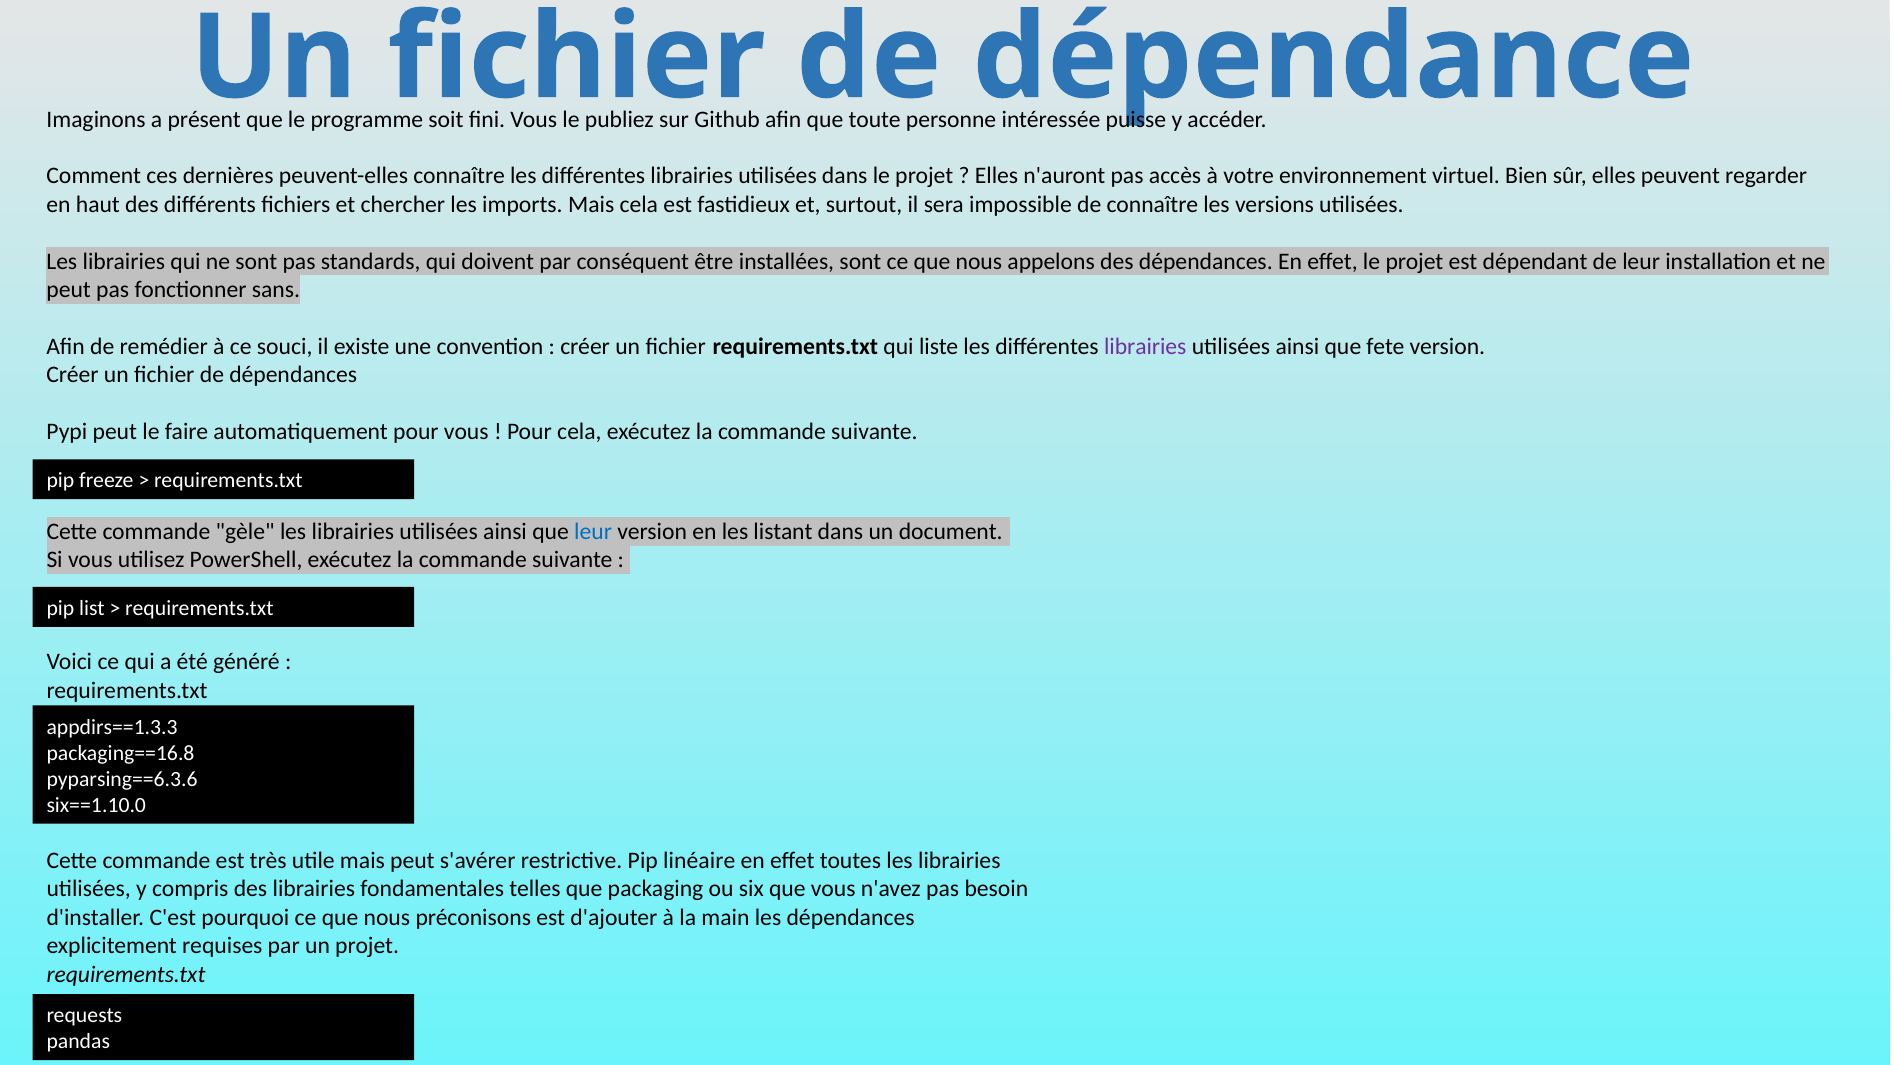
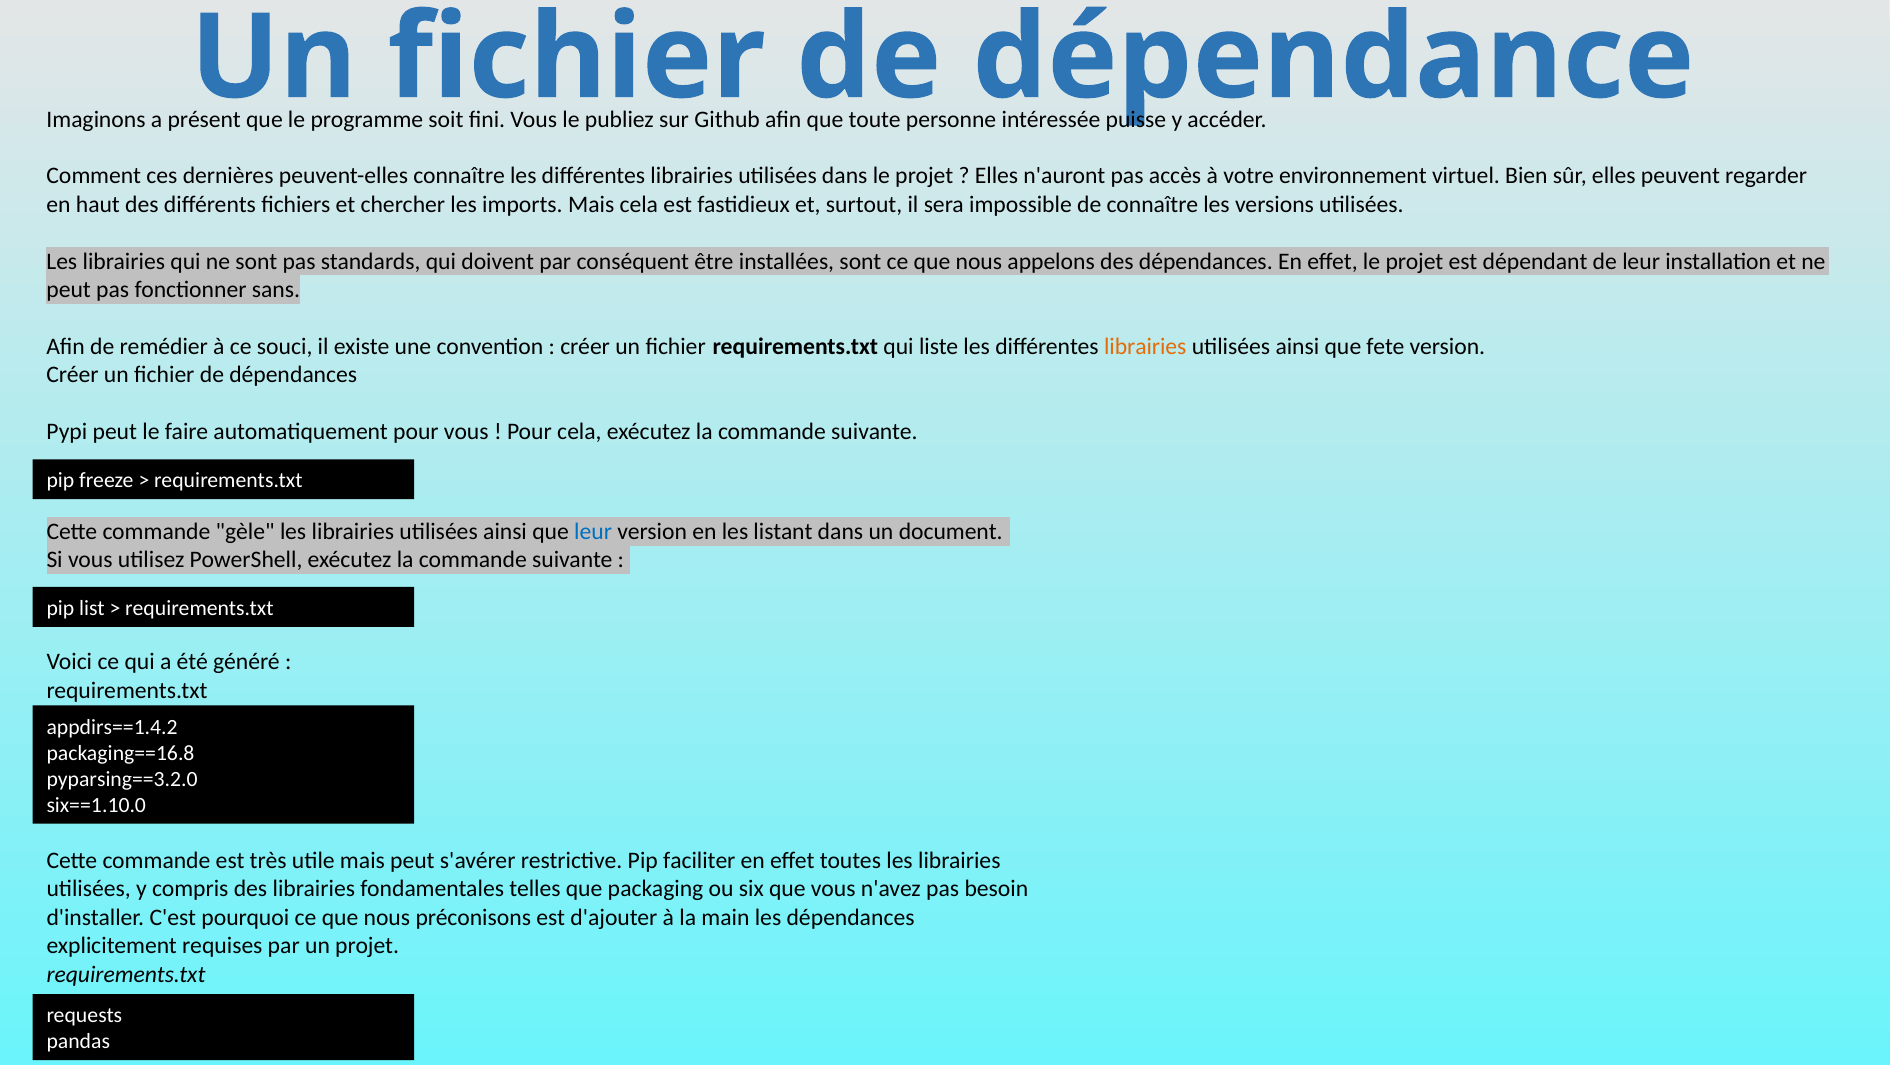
librairies at (1145, 347) colour: purple -> orange
appdirs==1.3.3: appdirs==1.3.3 -> appdirs==1.4.2
pyparsing==6.3.6: pyparsing==6.3.6 -> pyparsing==3.2.0
linéaire: linéaire -> faciliter
